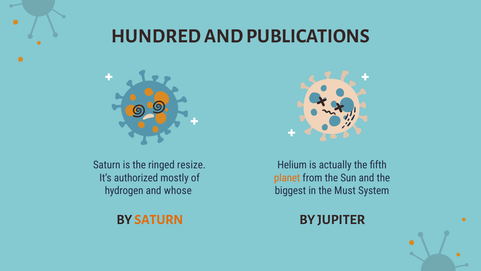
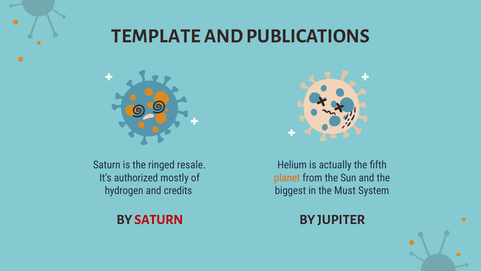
HUNDRED: HUNDRED -> TEMPLATE
resize: resize -> resale
whose: whose -> credits
SATURN at (159, 219) colour: orange -> red
